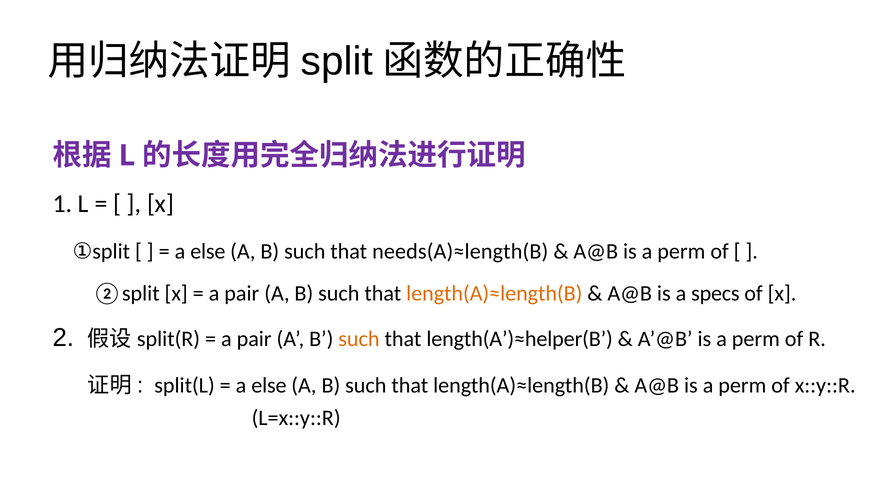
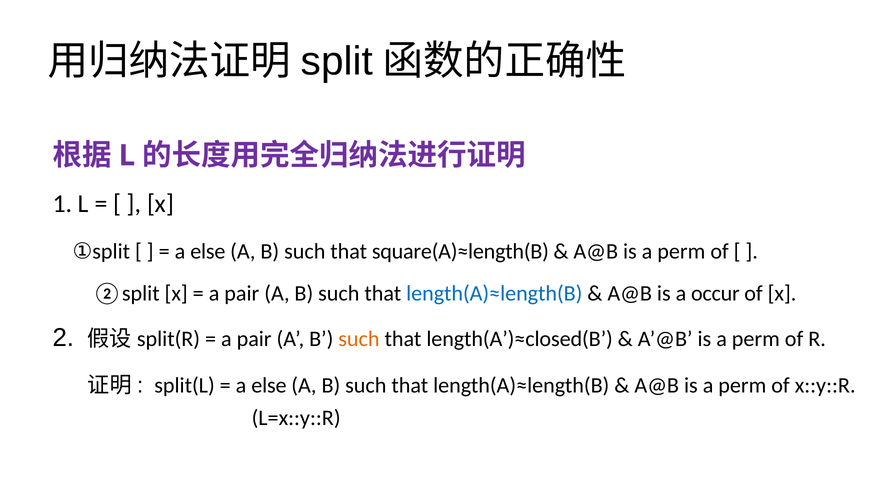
needs(A)≈length(B: needs(A)≈length(B -> square(A)≈length(B
length(A)≈length(B at (494, 293) colour: orange -> blue
specs: specs -> occur
length(A’)≈helper(B: length(A’)≈helper(B -> length(A’)≈closed(B
